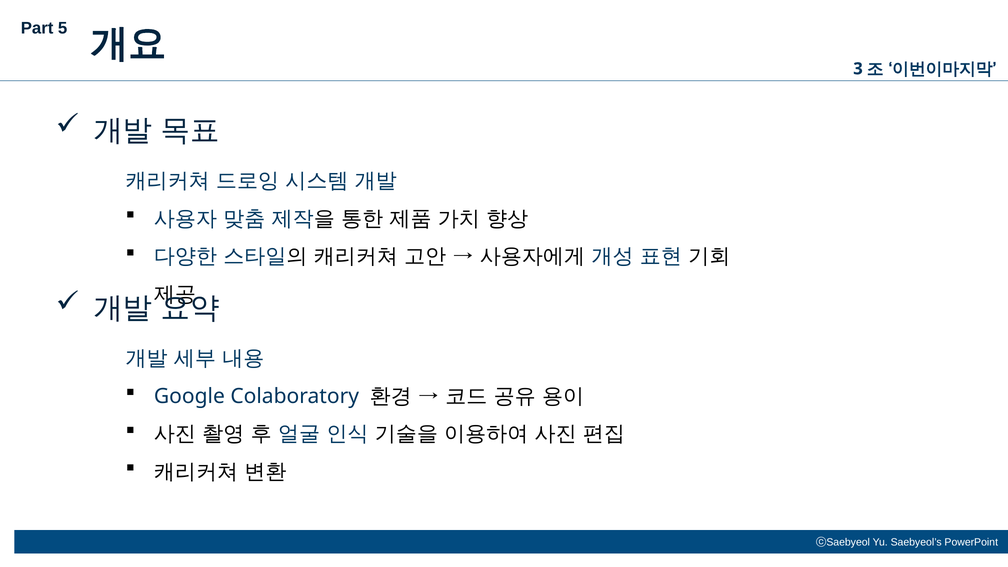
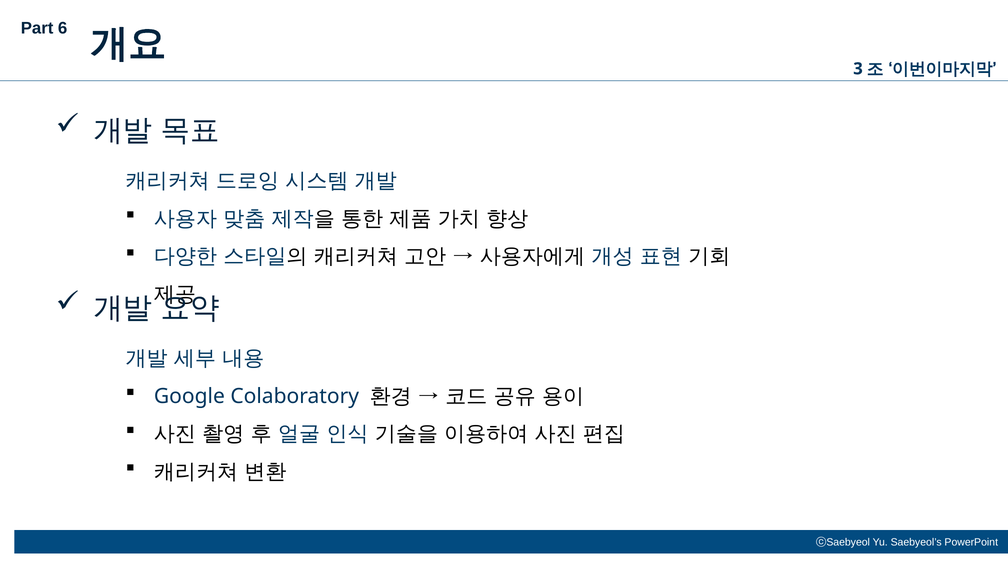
5: 5 -> 6
